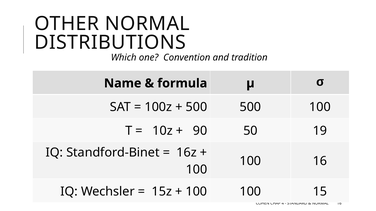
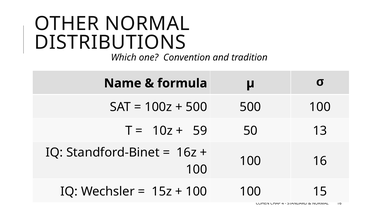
90: 90 -> 59
19: 19 -> 13
